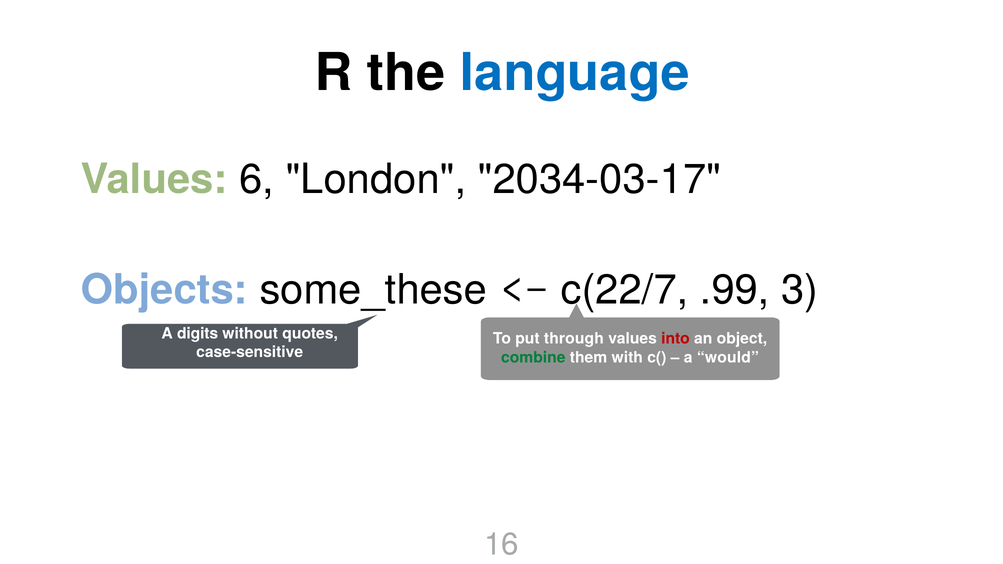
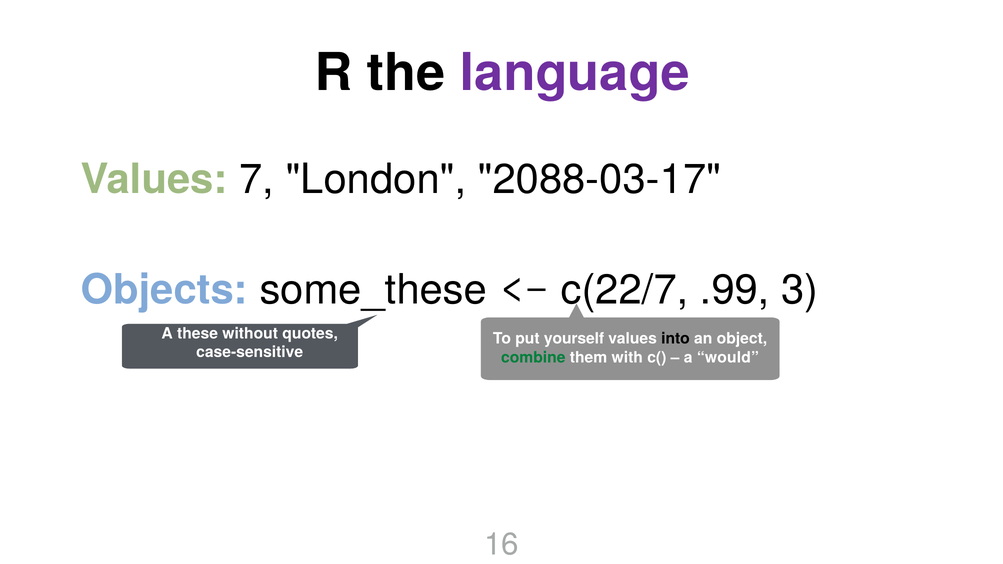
language colour: blue -> purple
6: 6 -> 7
2034-03-17: 2034-03-17 -> 2088-03-17
digits: digits -> these
through: through -> yourself
into colour: red -> black
